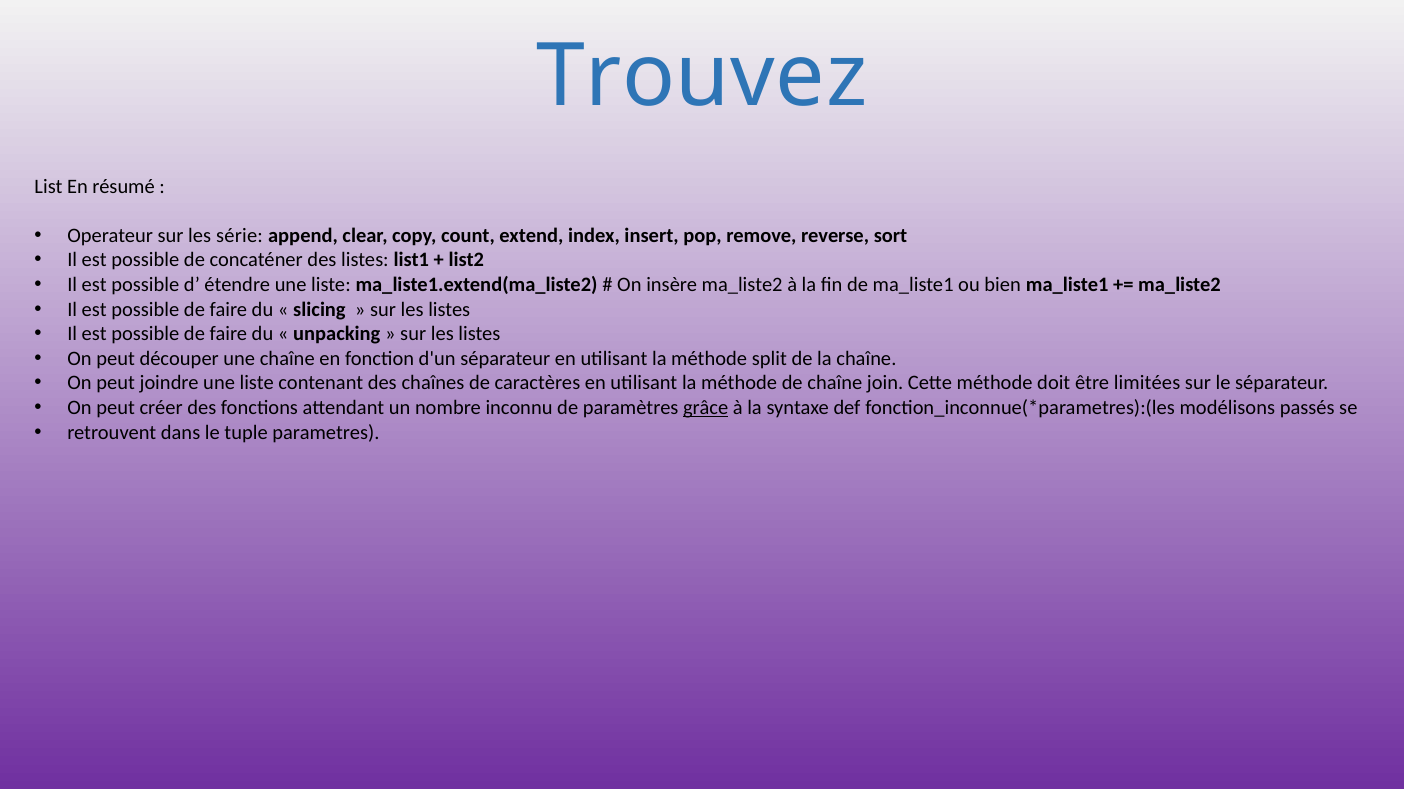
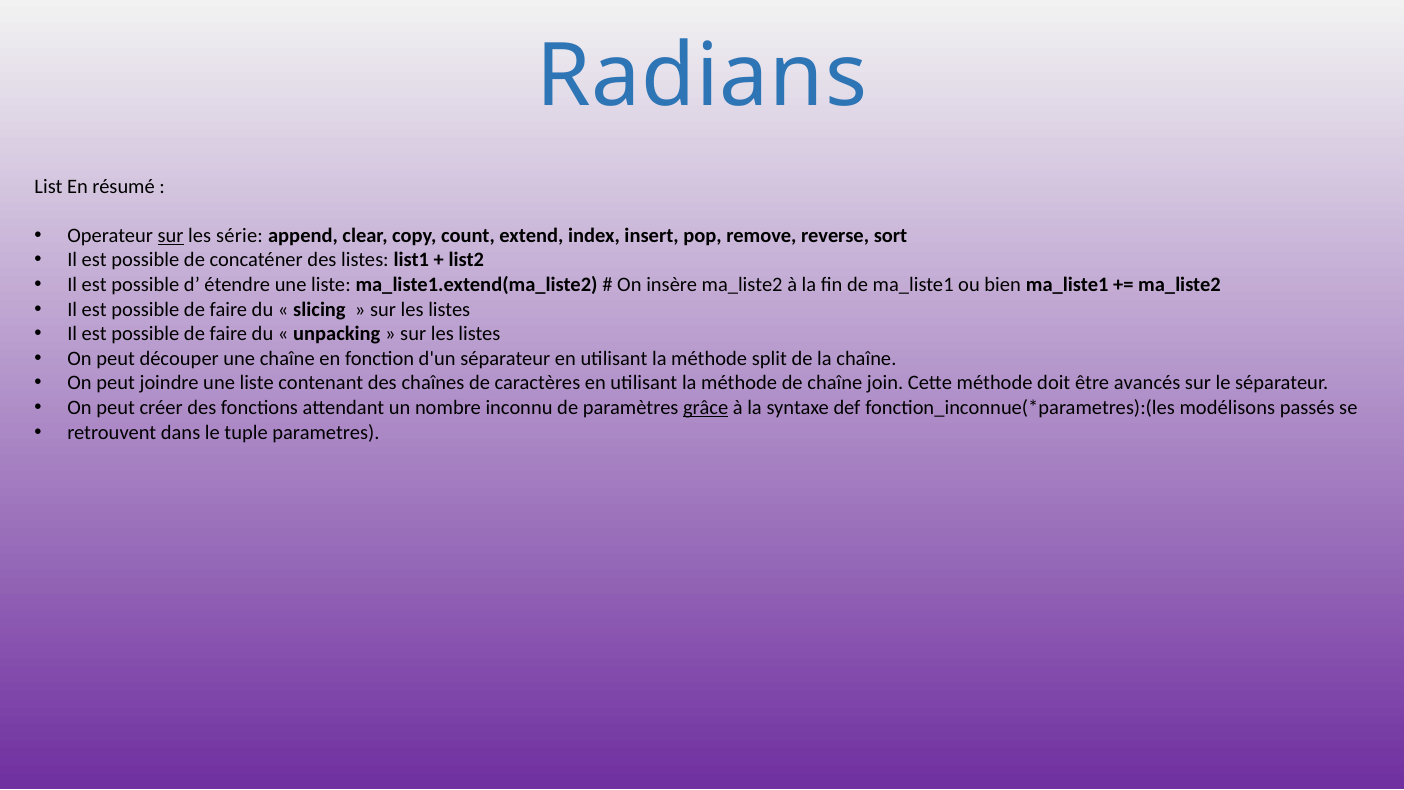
Trouvez: Trouvez -> Radians
sur at (171, 236) underline: none -> present
limitées: limitées -> avancés
